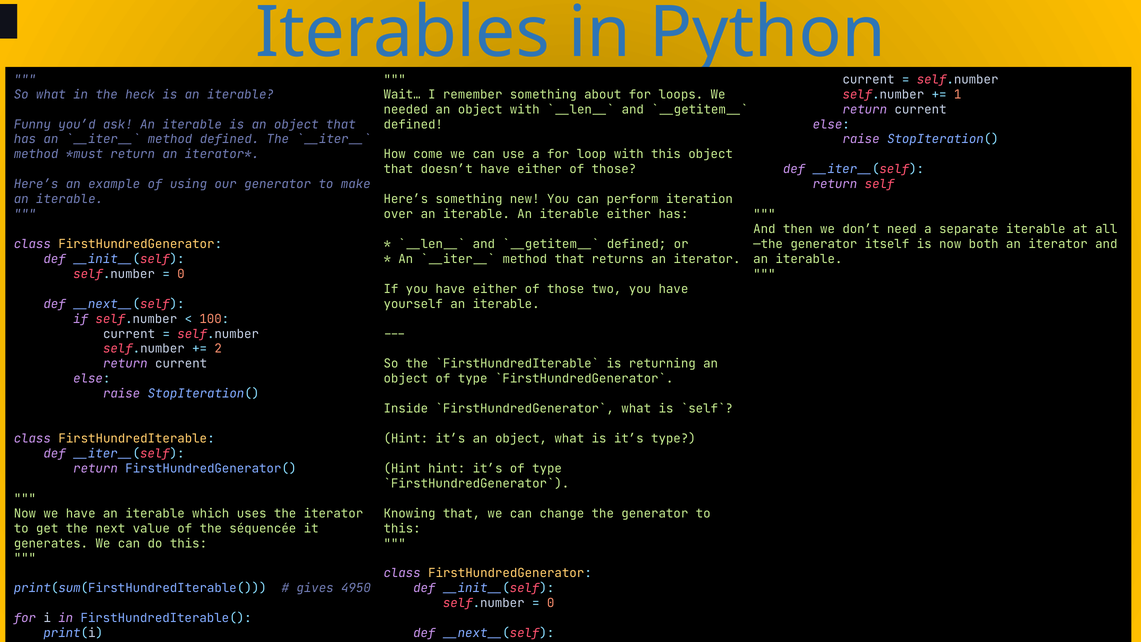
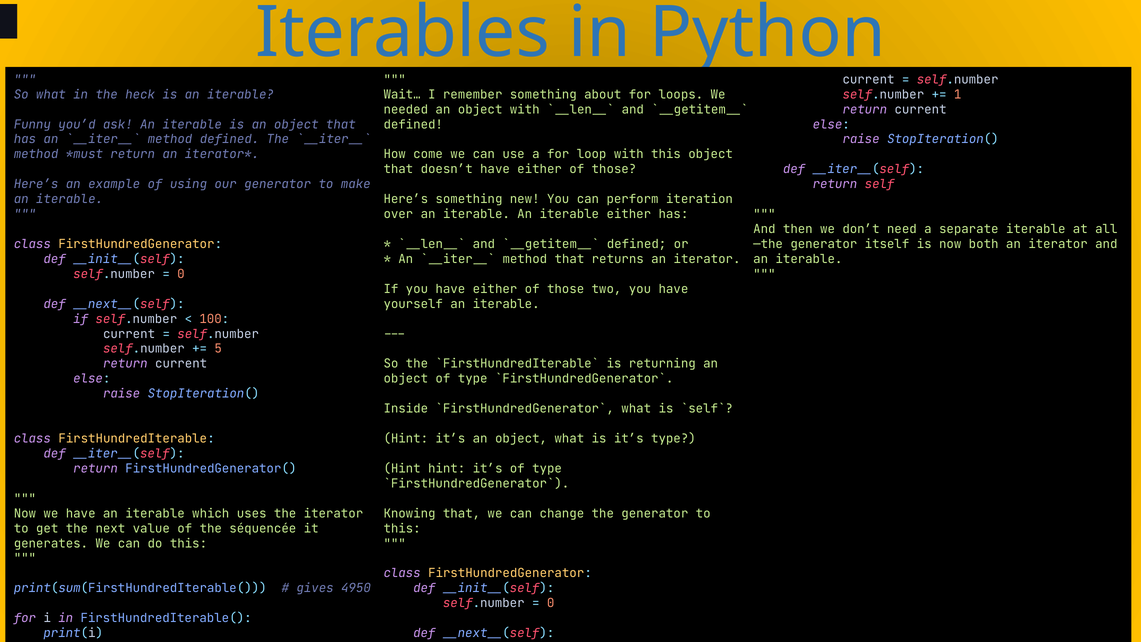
2: 2 -> 5
